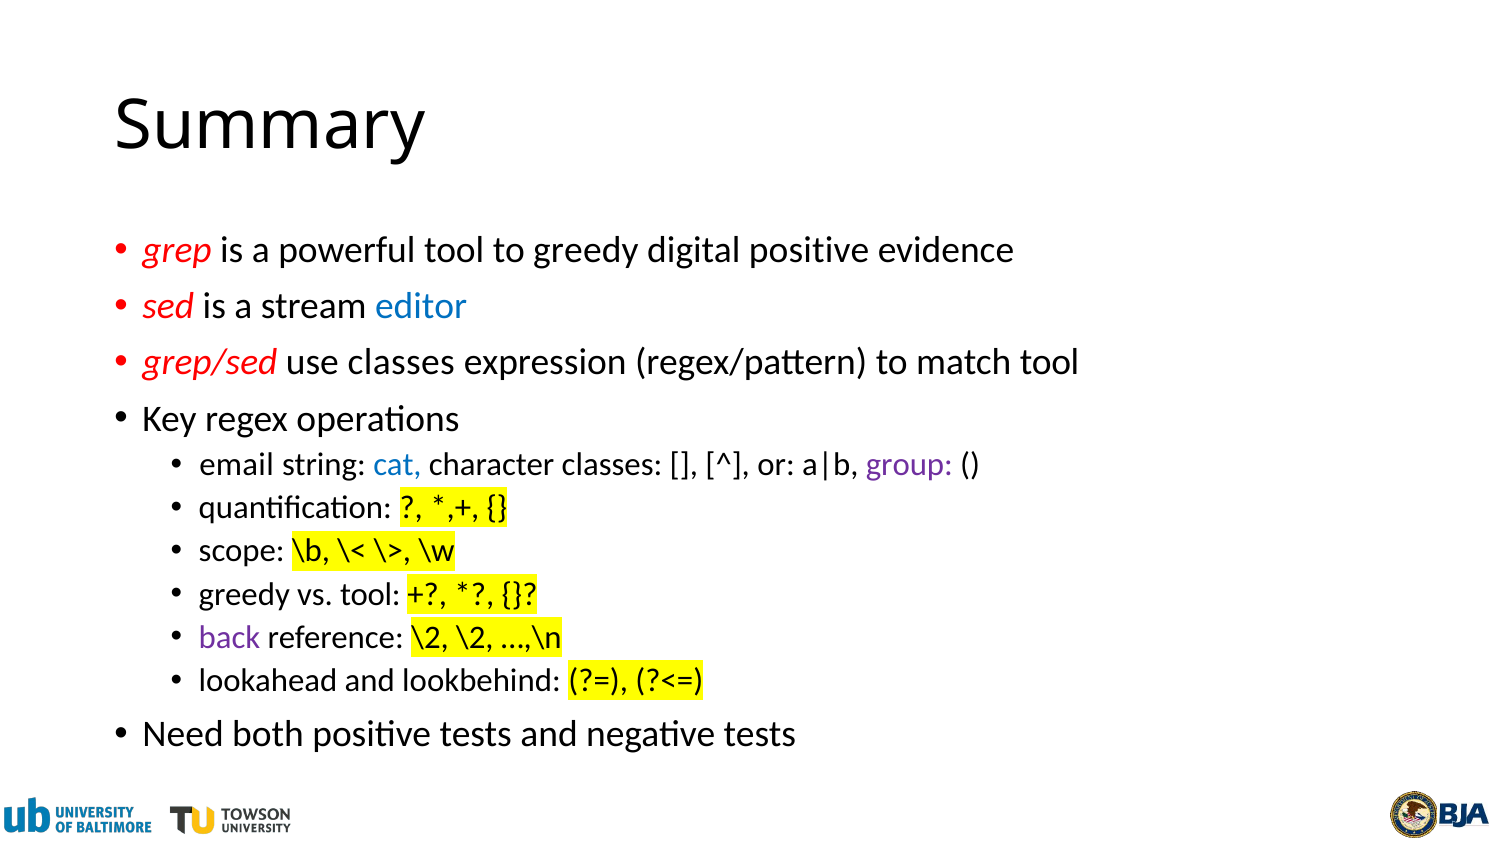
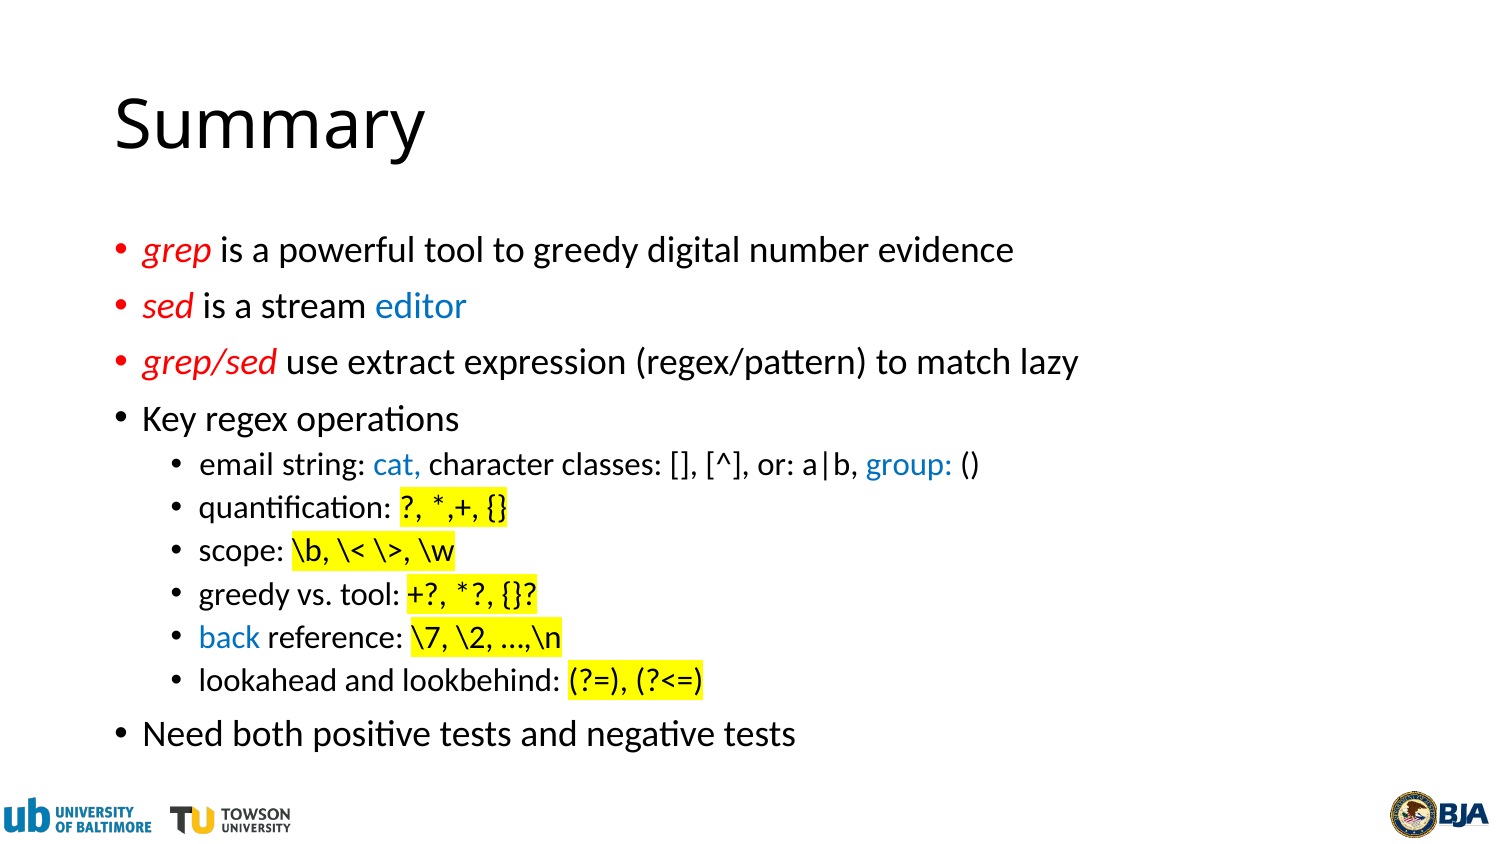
digital positive: positive -> number
use classes: classes -> extract
match tool: tool -> lazy
group colour: purple -> blue
back colour: purple -> blue
reference \2: \2 -> \7
